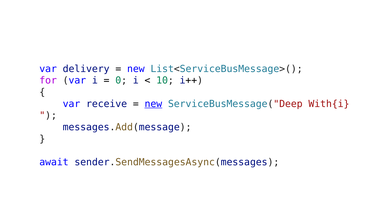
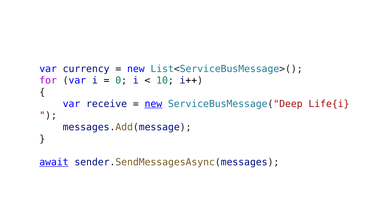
delivery: delivery -> currency
With{i: With{i -> Life{i
await underline: none -> present
